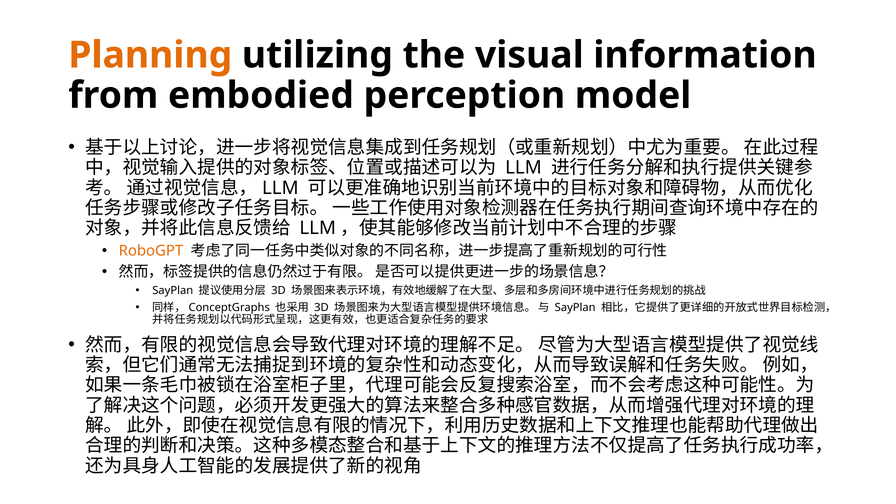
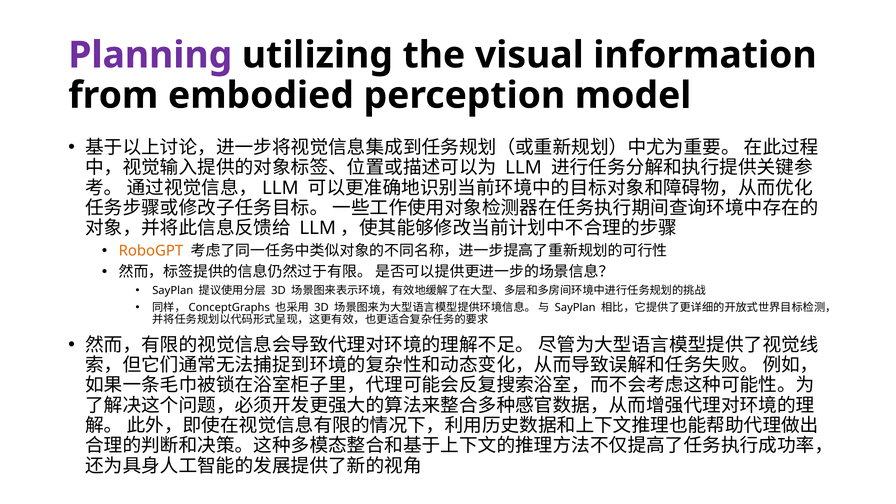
Planning colour: orange -> purple
